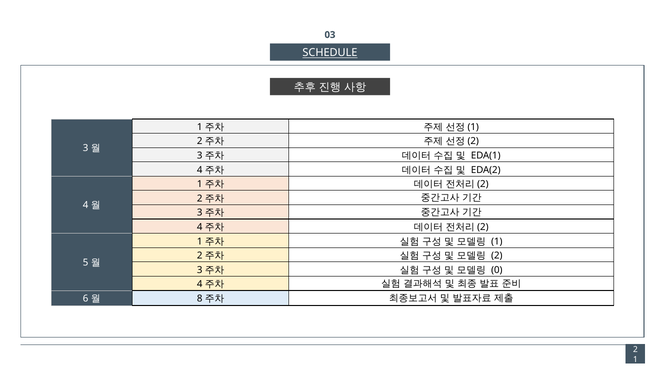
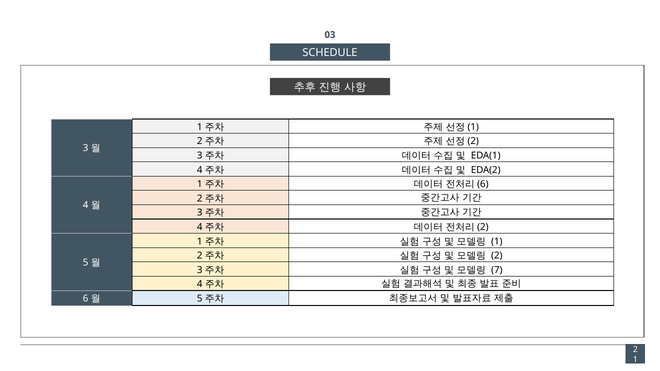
SCHEDULE underline: present -> none
2 at (483, 184): 2 -> 6
0: 0 -> 7
8 at (200, 299): 8 -> 5
